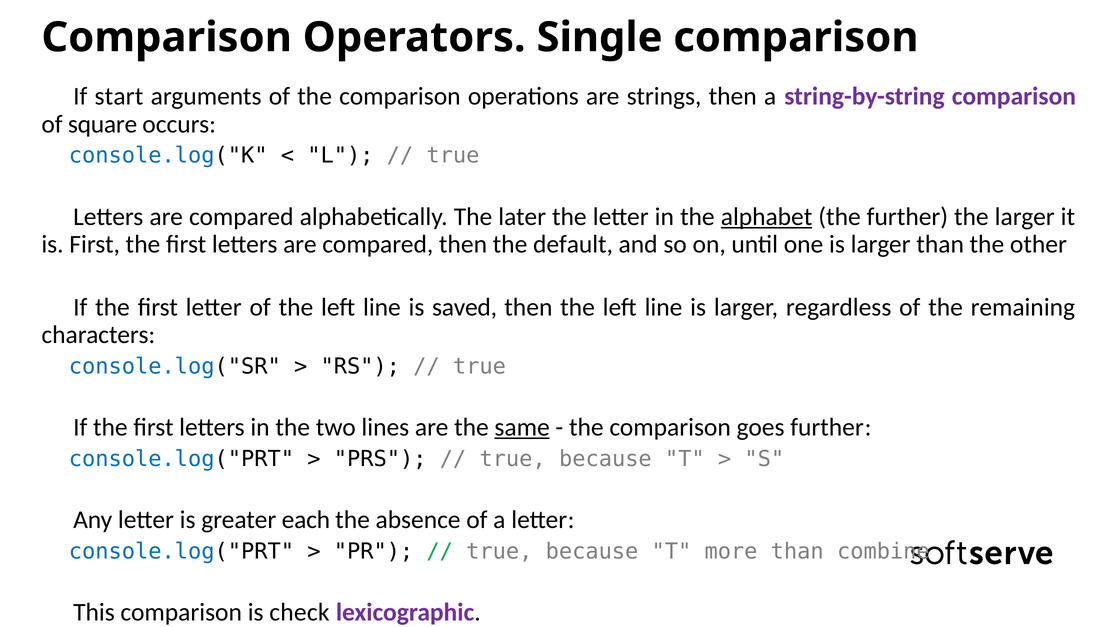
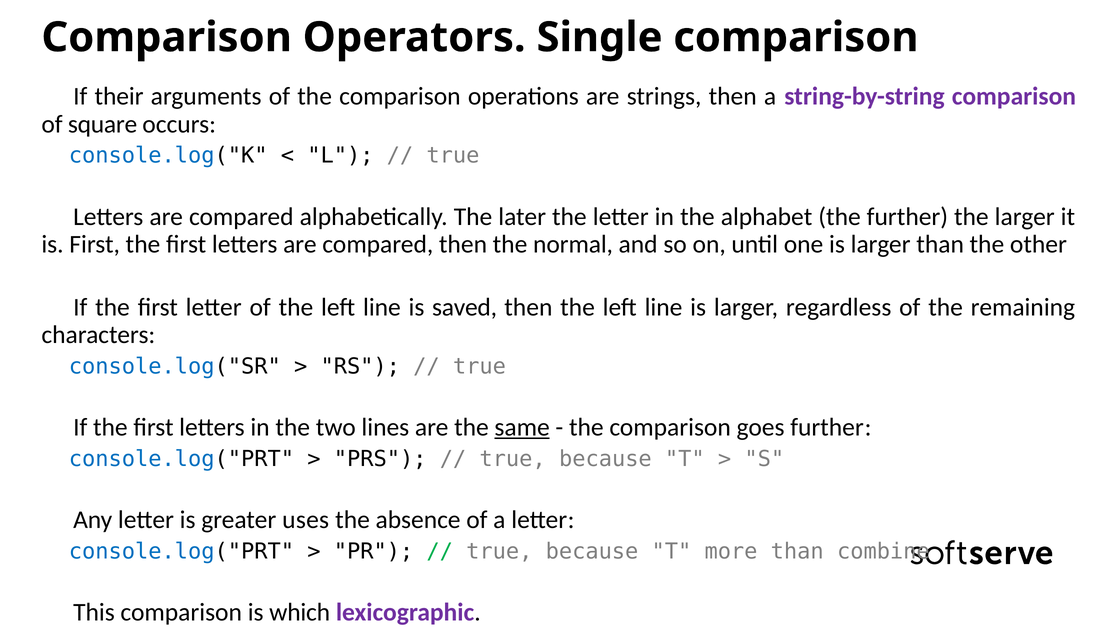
start: start -> their
alphabet underline: present -> none
default: default -> normal
each: each -> uses
check: check -> which
